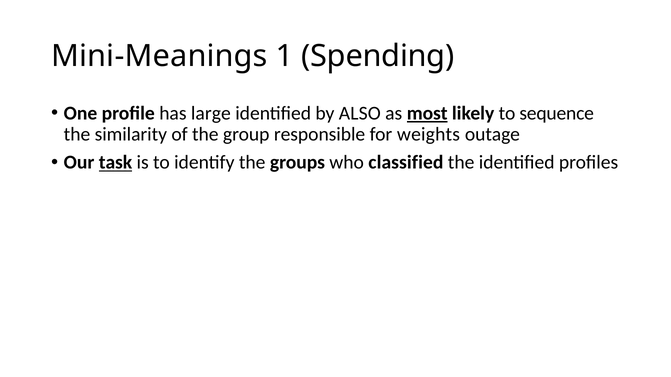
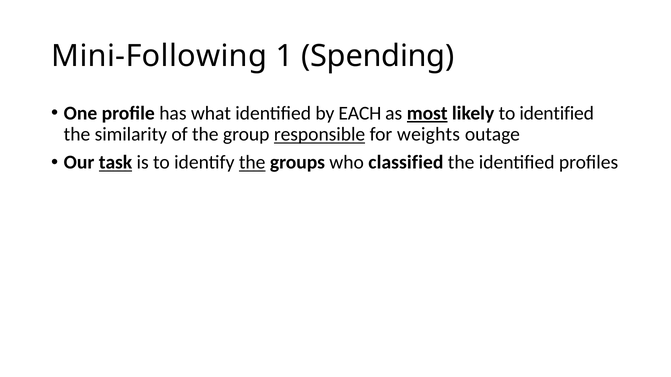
Mini-Meanings: Mini-Meanings -> Mini-Following
large: large -> what
ALSO: ALSO -> EACH
to sequence: sequence -> identified
responsible underline: none -> present
the at (252, 163) underline: none -> present
